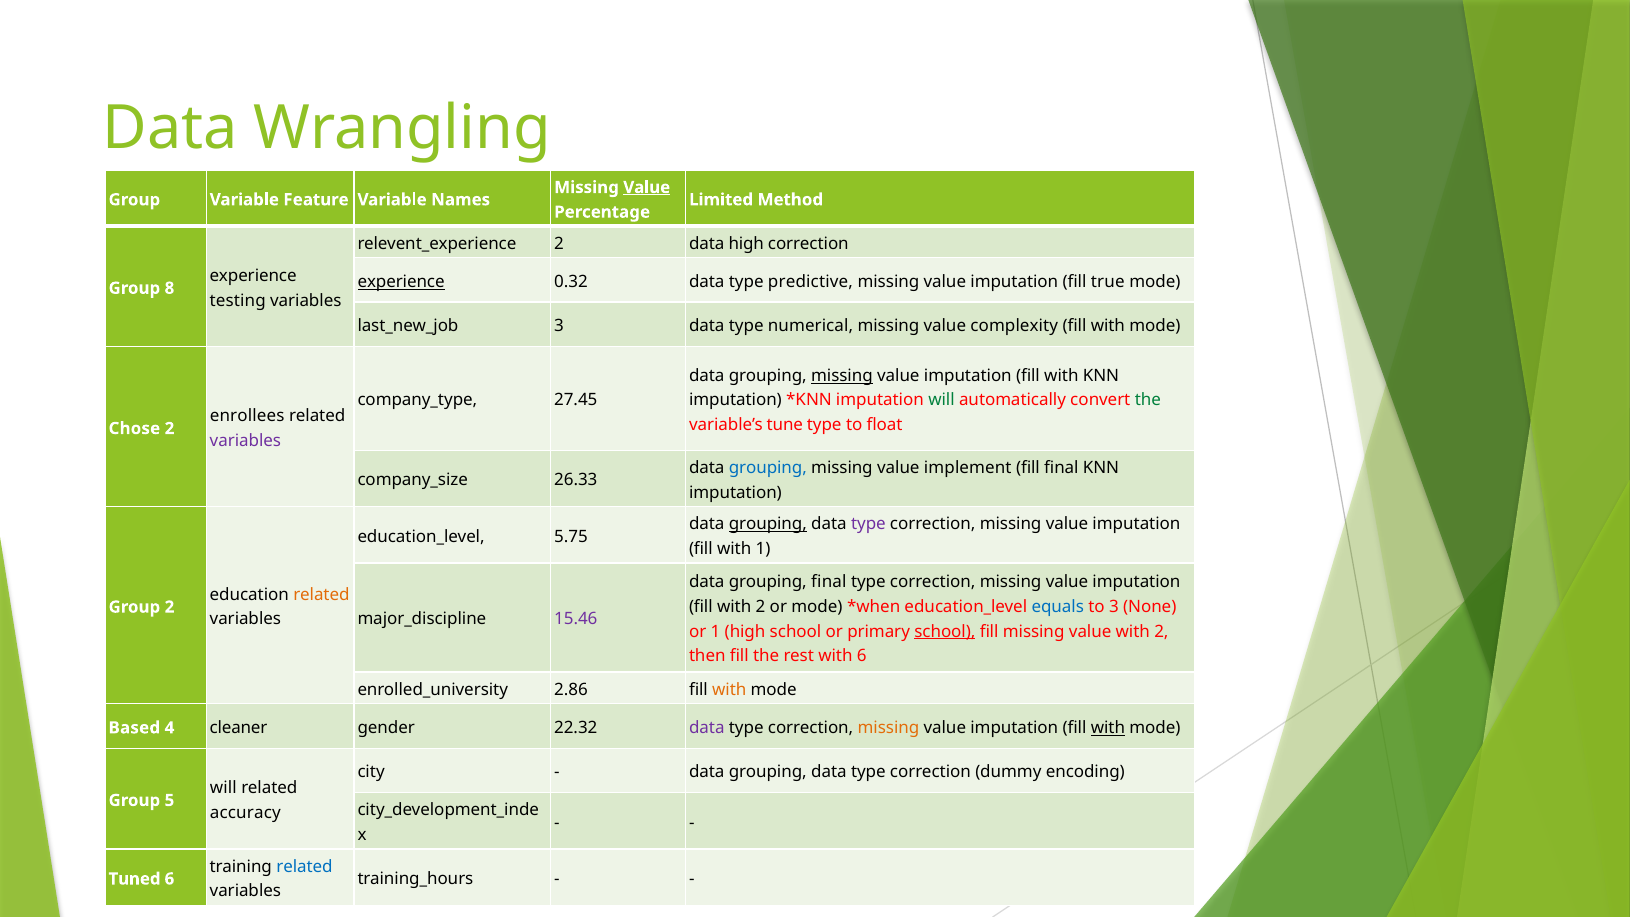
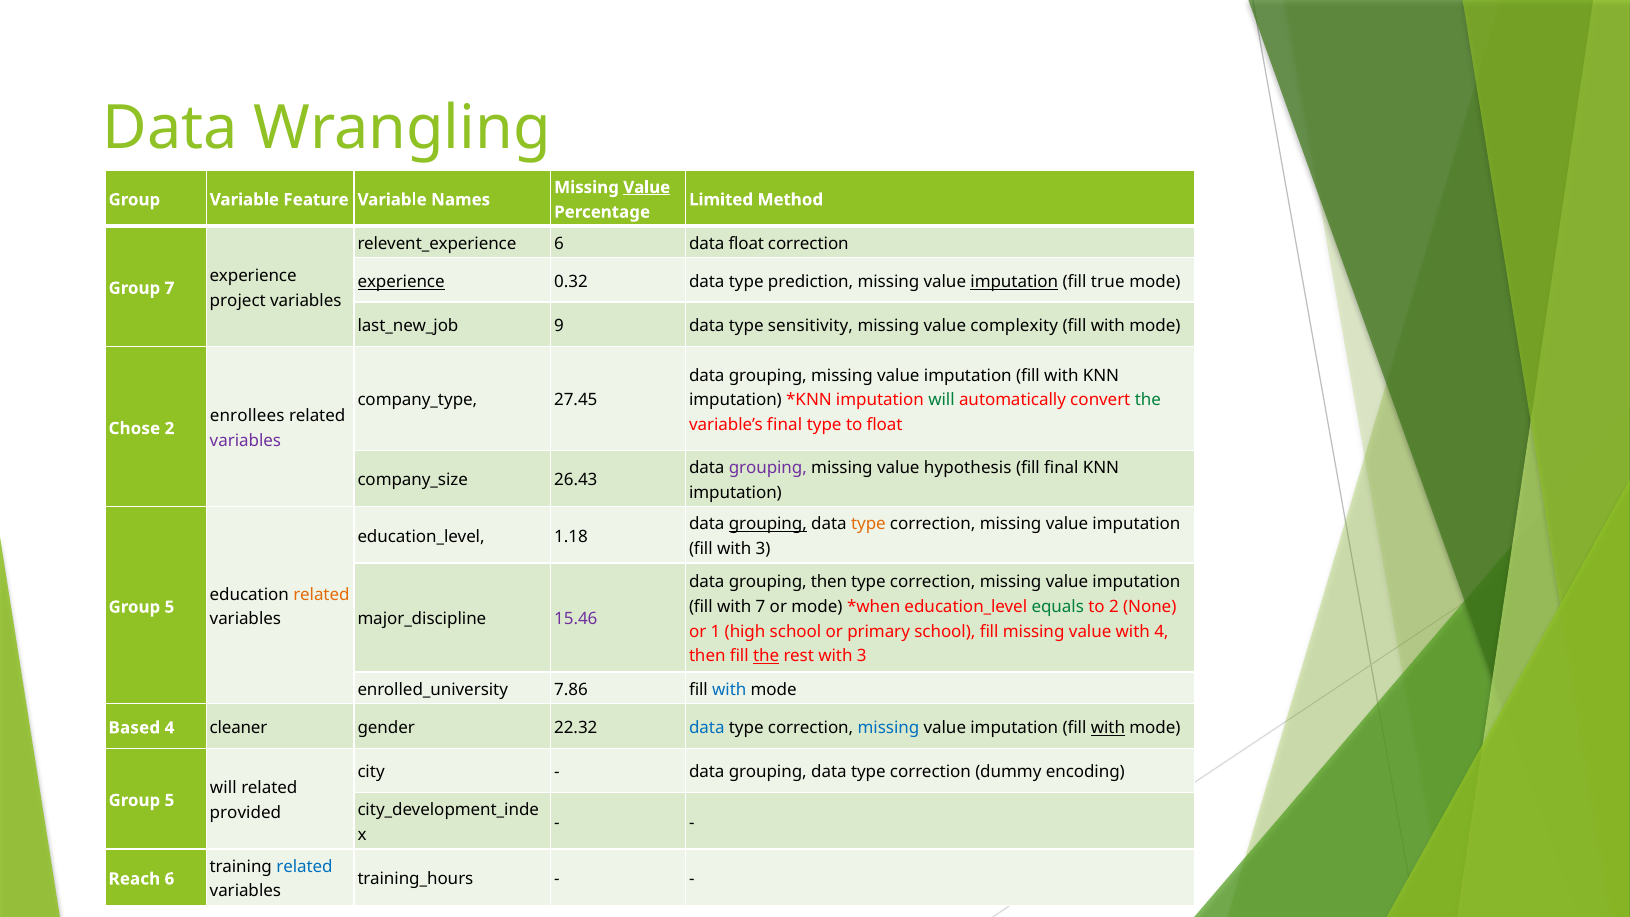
2 at (559, 244): 2 -> 6
data high: high -> float
predictive: predictive -> prediction
imputation at (1014, 282) underline: none -> present
Group 8: 8 -> 7
testing: testing -> project
3 at (559, 326): 3 -> 9
numerical: numerical -> sensitivity
missing at (842, 376) underline: present -> none
variable’s tune: tune -> final
grouping at (768, 468) colour: blue -> purple
implement: implement -> hypothesis
26.33: 26.33 -> 26.43
type at (868, 524) colour: purple -> orange
5.75: 5.75 -> 1.18
fill with 1: 1 -> 3
grouping final: final -> then
fill with 2: 2 -> 7
equals colour: blue -> green
to 3: 3 -> 2
2 at (169, 607): 2 -> 5
school at (945, 632) underline: present -> none
value with 2: 2 -> 4
the at (766, 656) underline: none -> present
rest with 6: 6 -> 3
2.86: 2.86 -> 7.86
with at (729, 690) colour: orange -> blue
data at (707, 728) colour: purple -> blue
missing at (888, 728) colour: orange -> blue
accuracy: accuracy -> provided
Tuned: Tuned -> Reach
